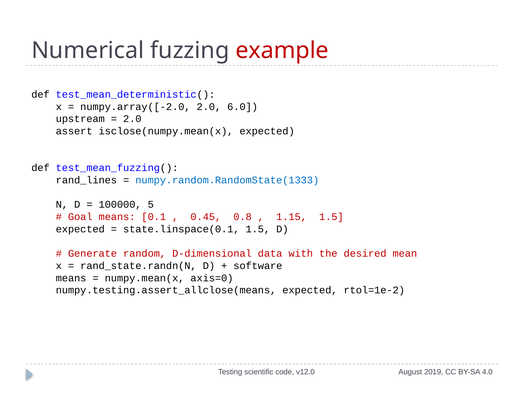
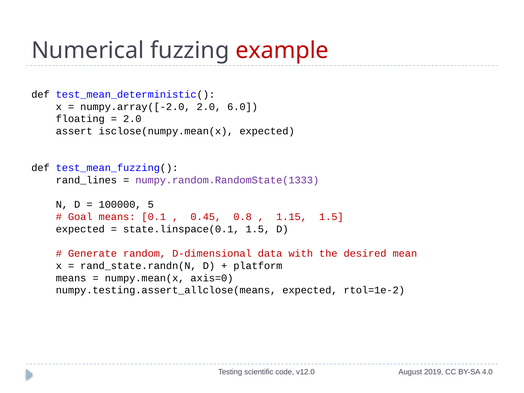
upstream: upstream -> floating
numpy.random.RandomState(1333 colour: blue -> purple
software: software -> platform
